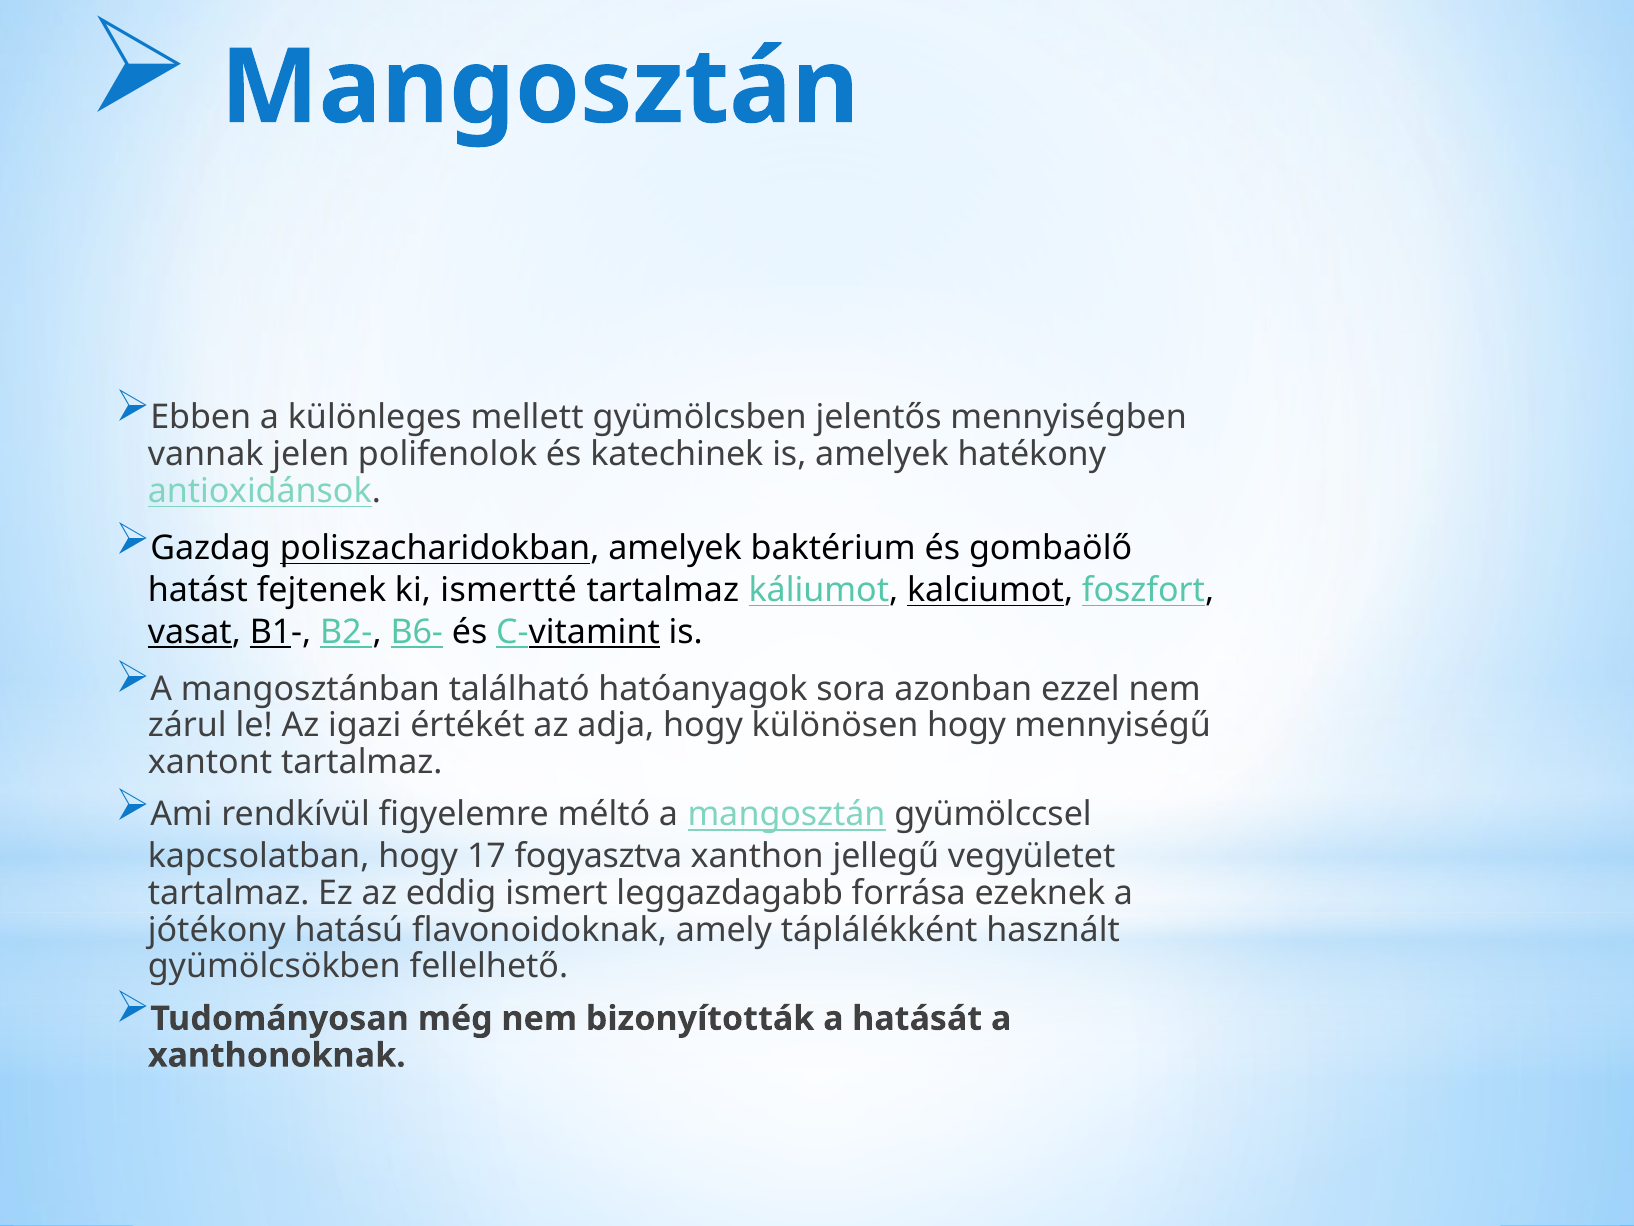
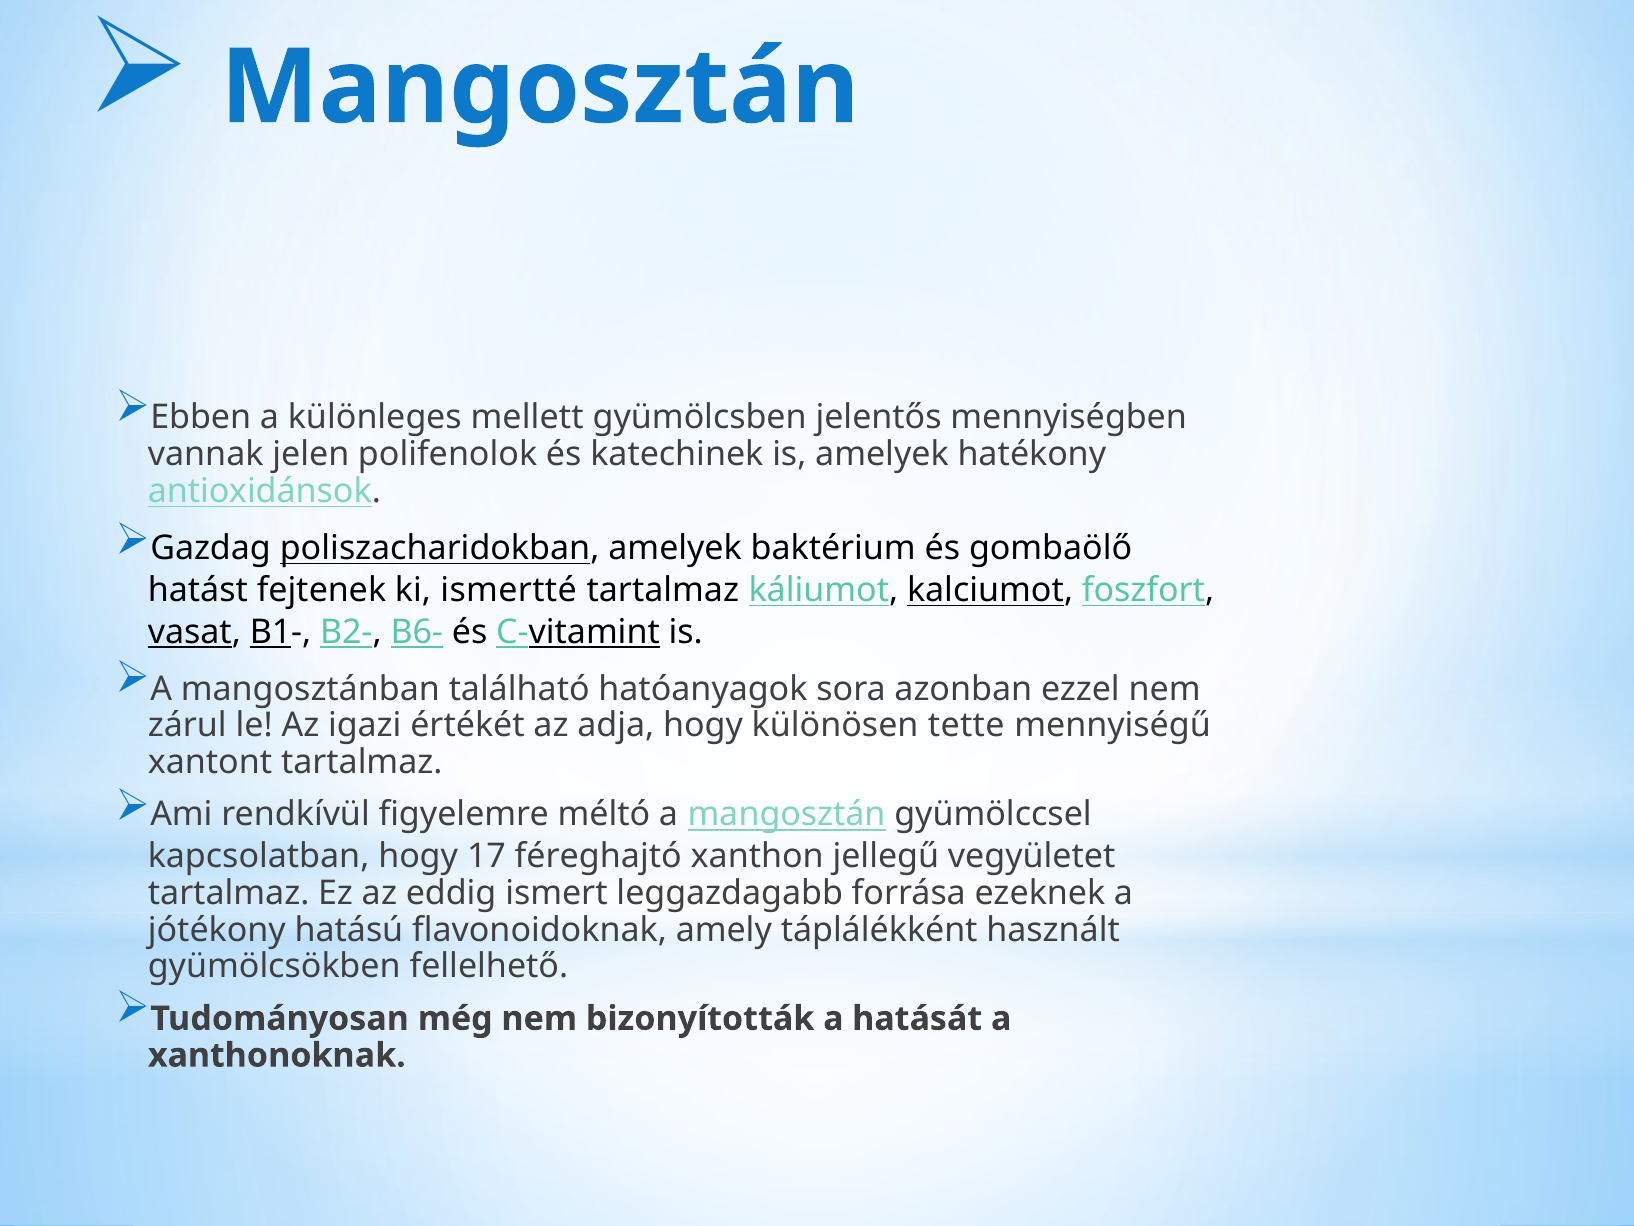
különösen hogy: hogy -> tette
fogyasztva: fogyasztva -> féreghajtó
